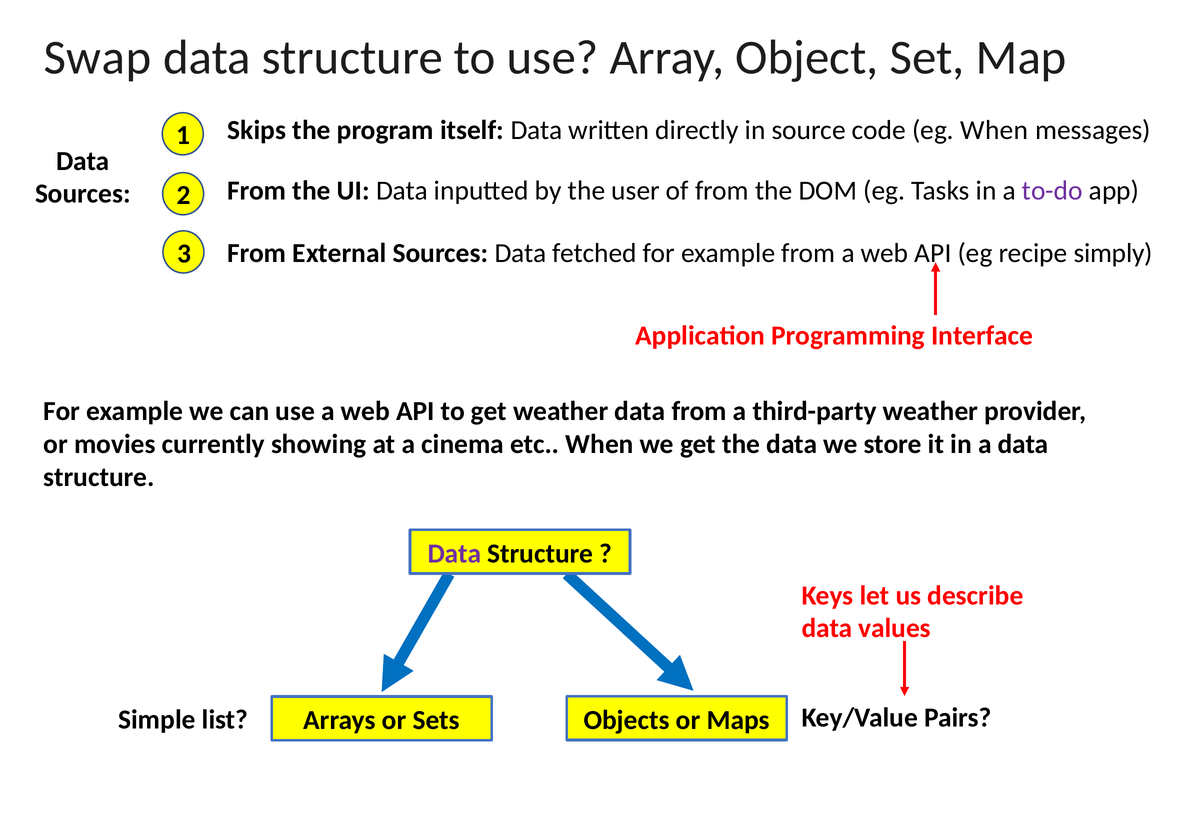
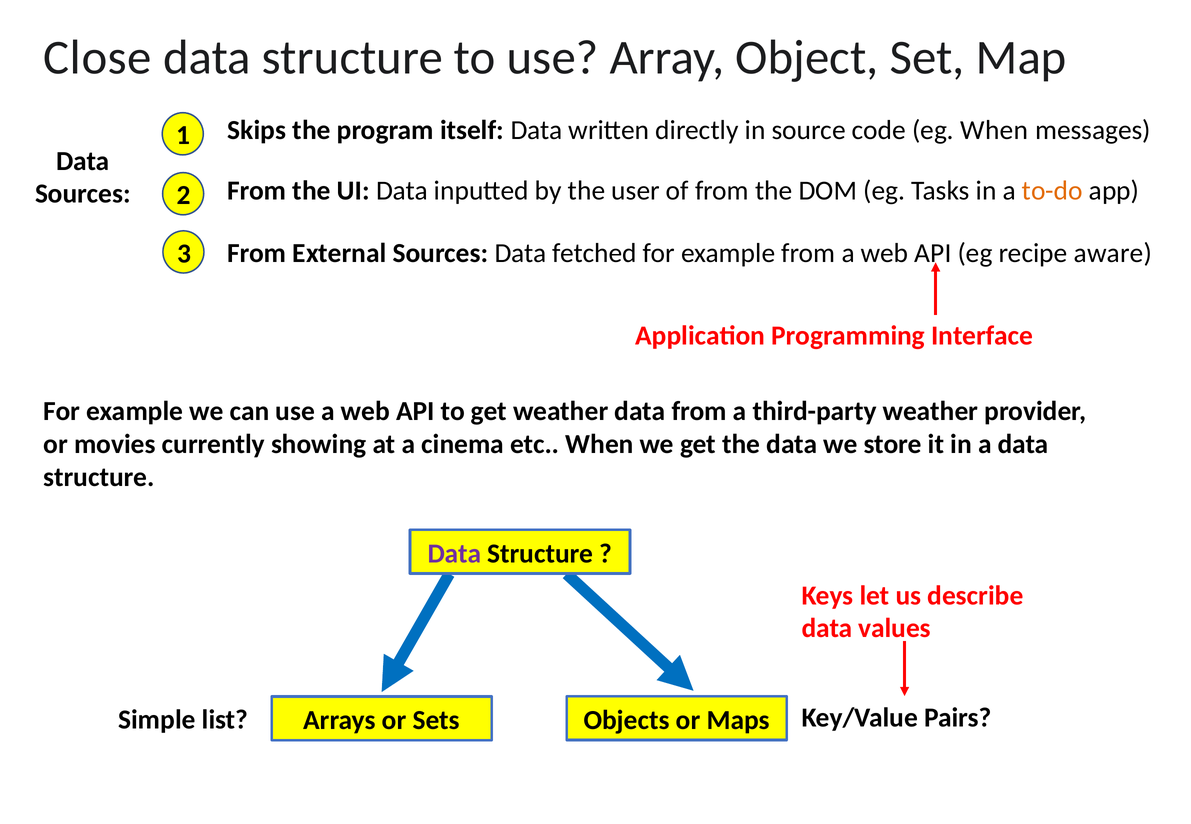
Swap: Swap -> Close
to-do colour: purple -> orange
simply: simply -> aware
